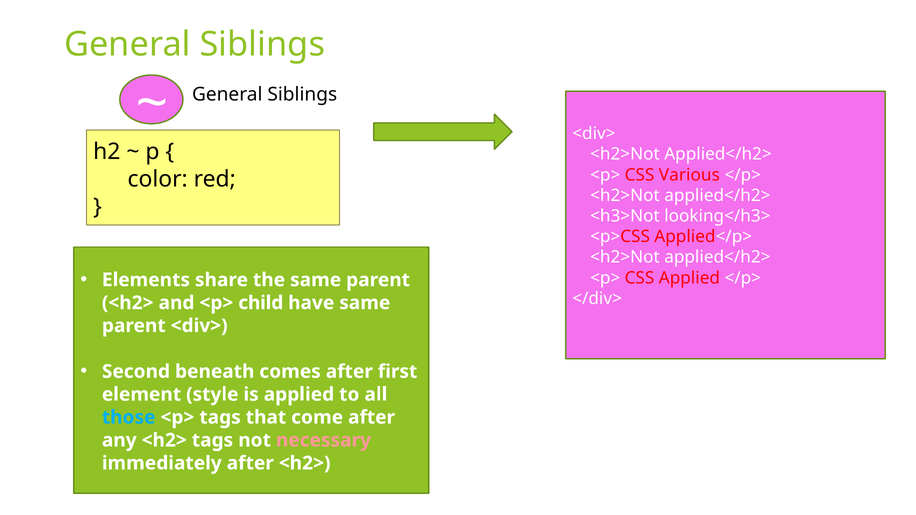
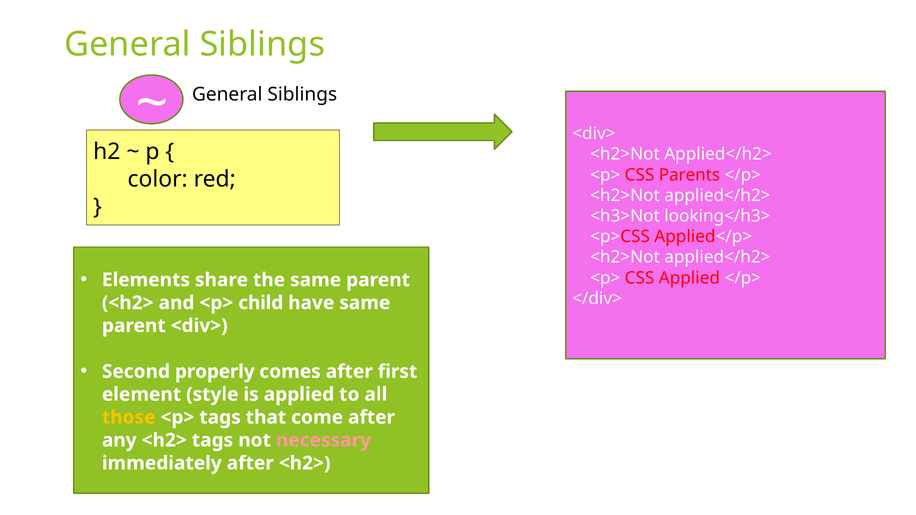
Various: Various -> Parents
beneath: beneath -> properly
those colour: light blue -> yellow
